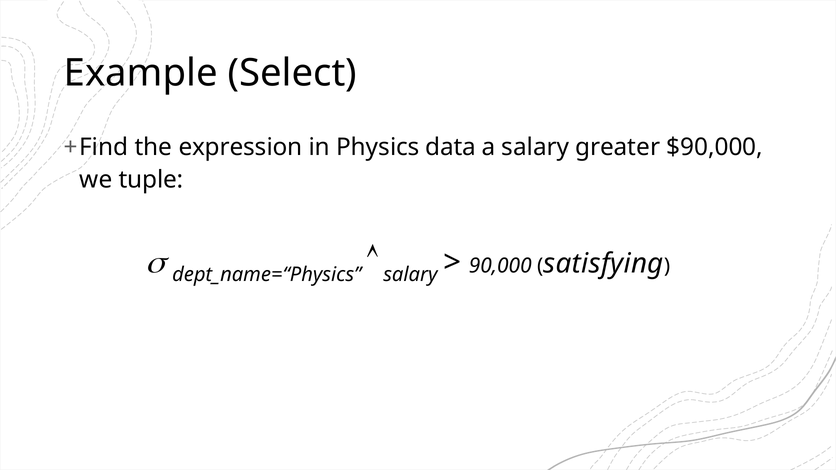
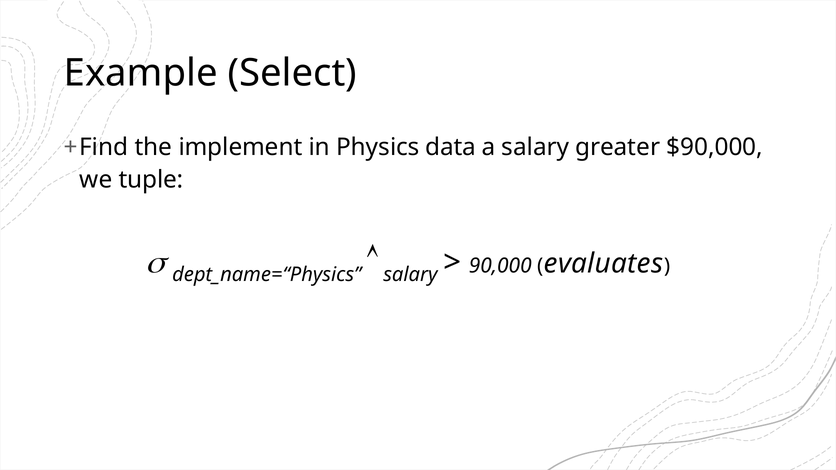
expression: expression -> implement
satisfying: satisfying -> evaluates
